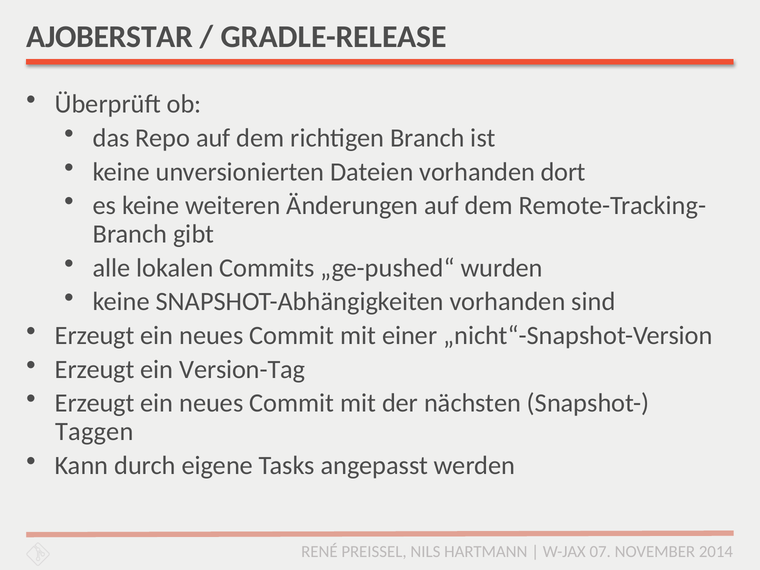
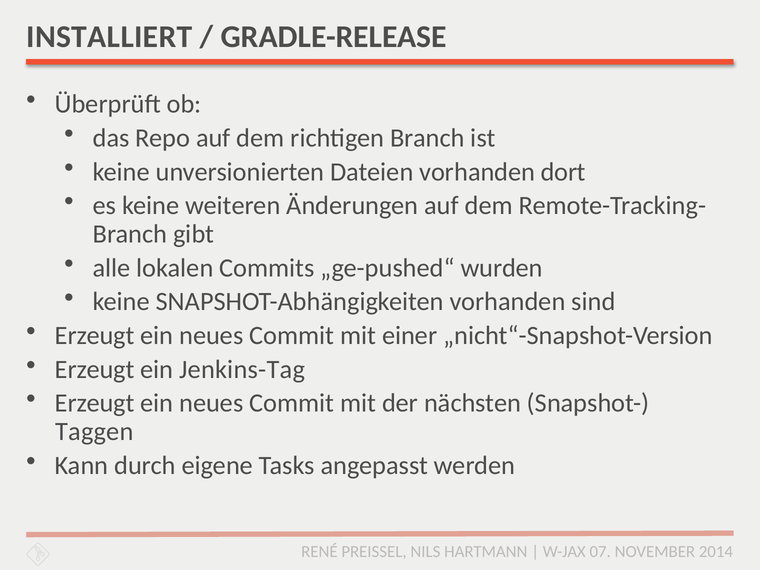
AJOBERSTAR: AJOBERSTAR -> INSTALLIERT
Version-Tag: Version-Tag -> Jenkins-Tag
